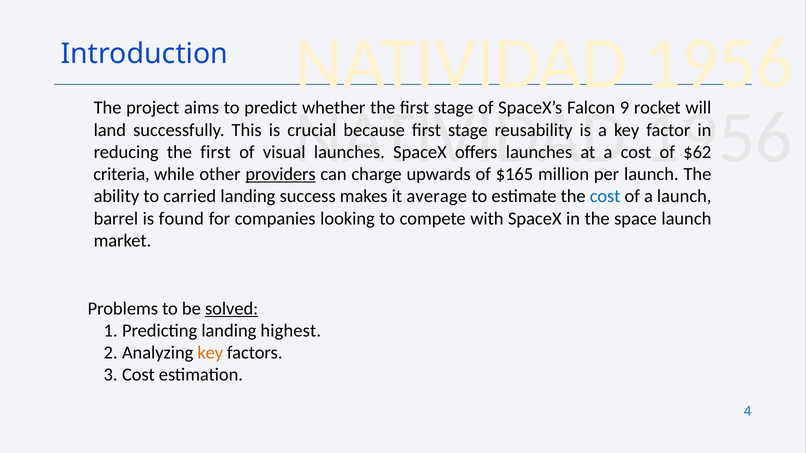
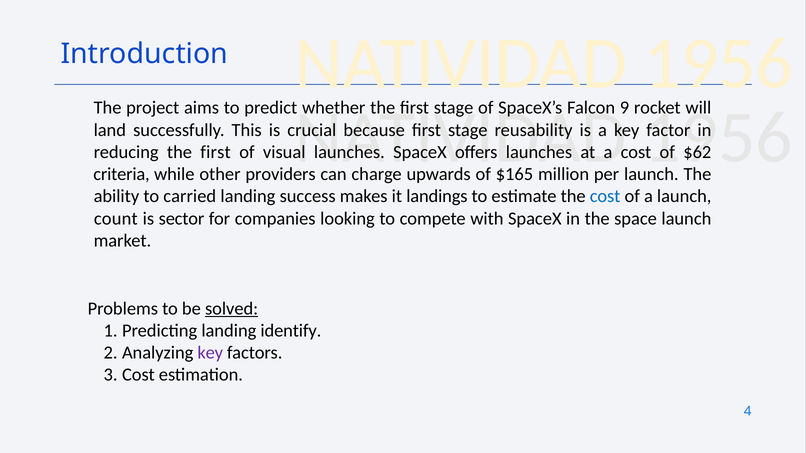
providers underline: present -> none
average: average -> landings
barrel: barrel -> count
found: found -> sector
highest: highest -> identify
key at (210, 353) colour: orange -> purple
